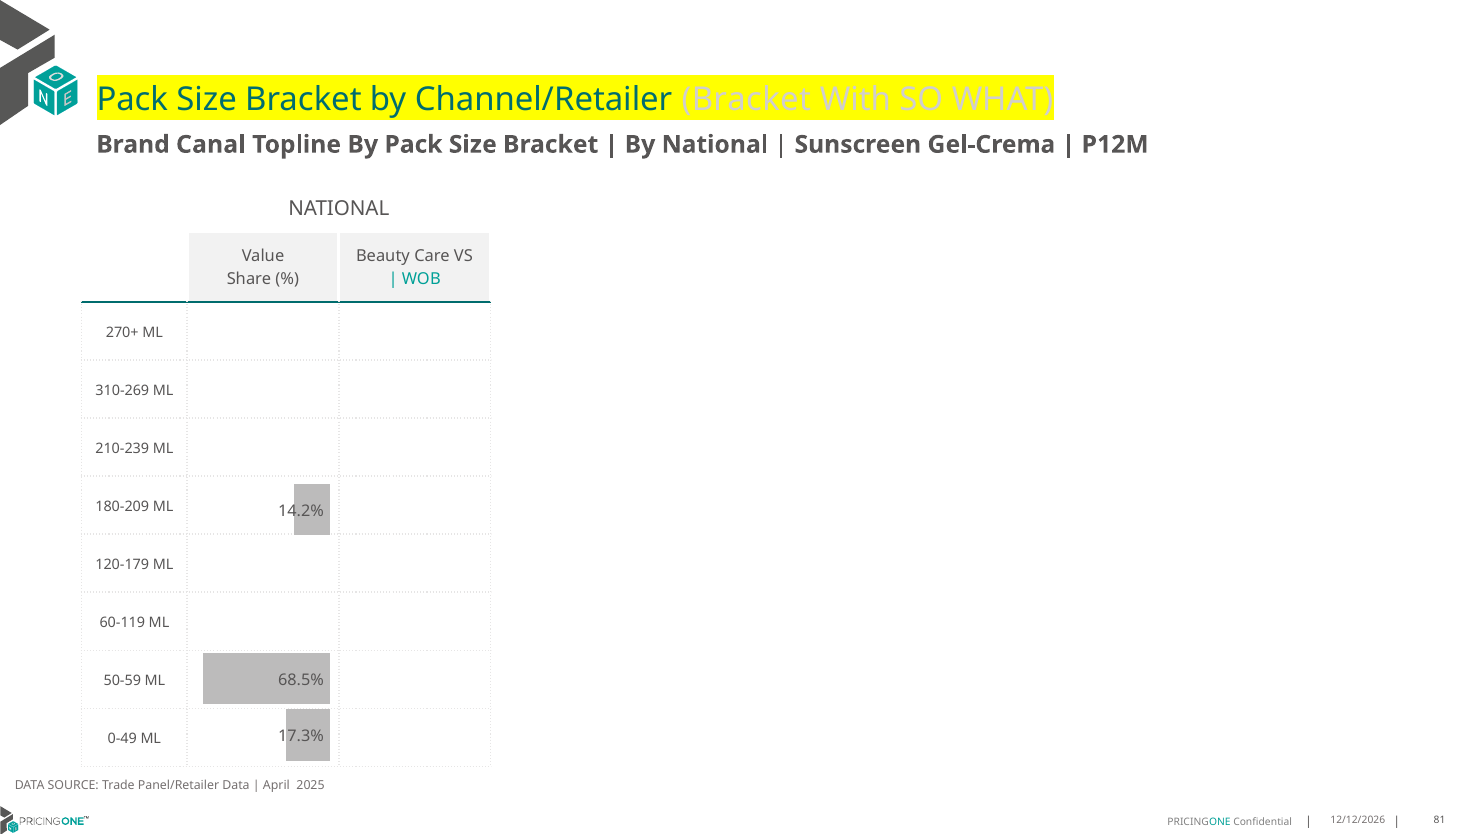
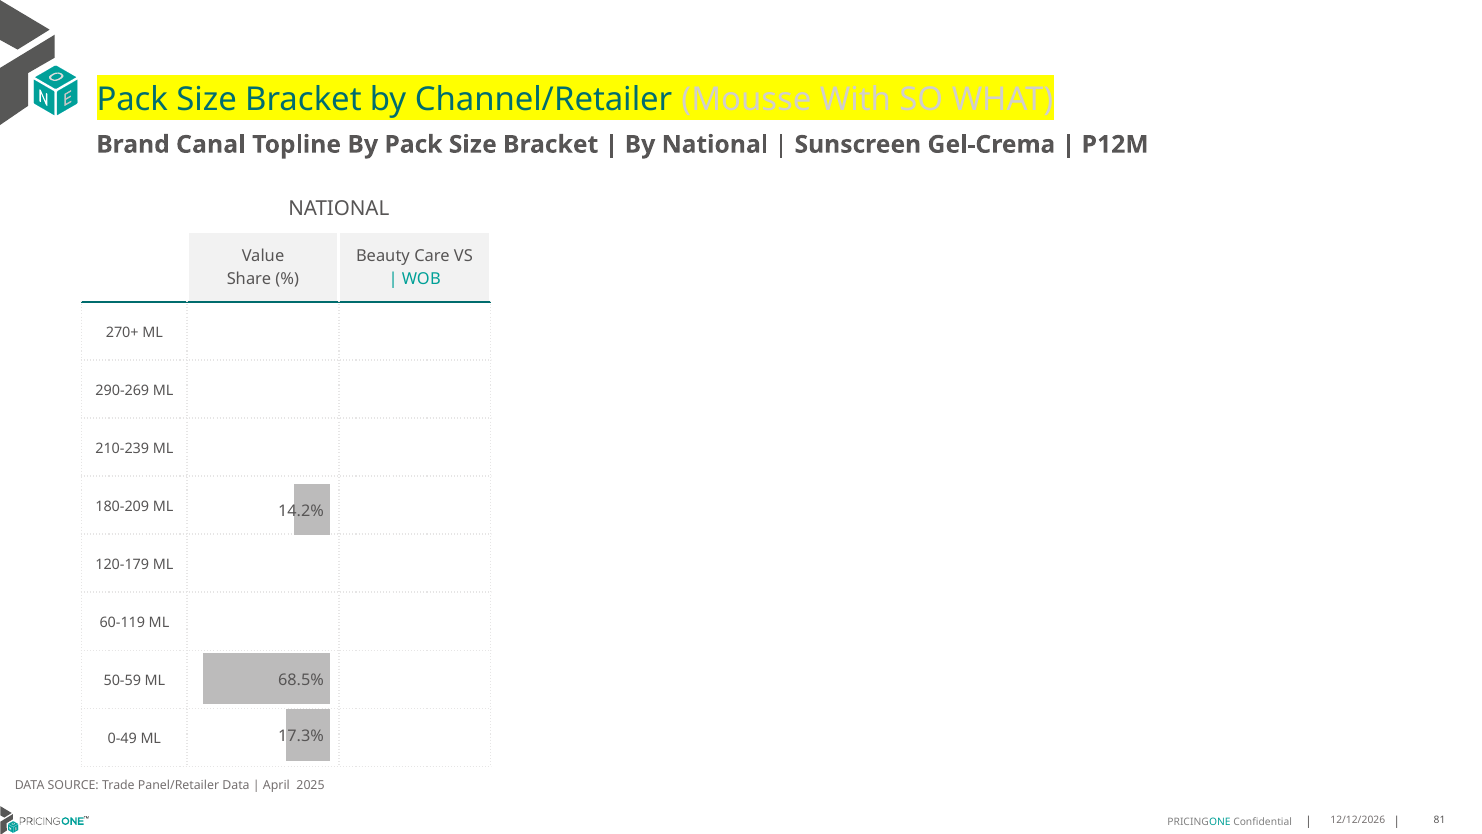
Channel/Retailer Bracket: Bracket -> Mousse
310-269: 310-269 -> 290-269
